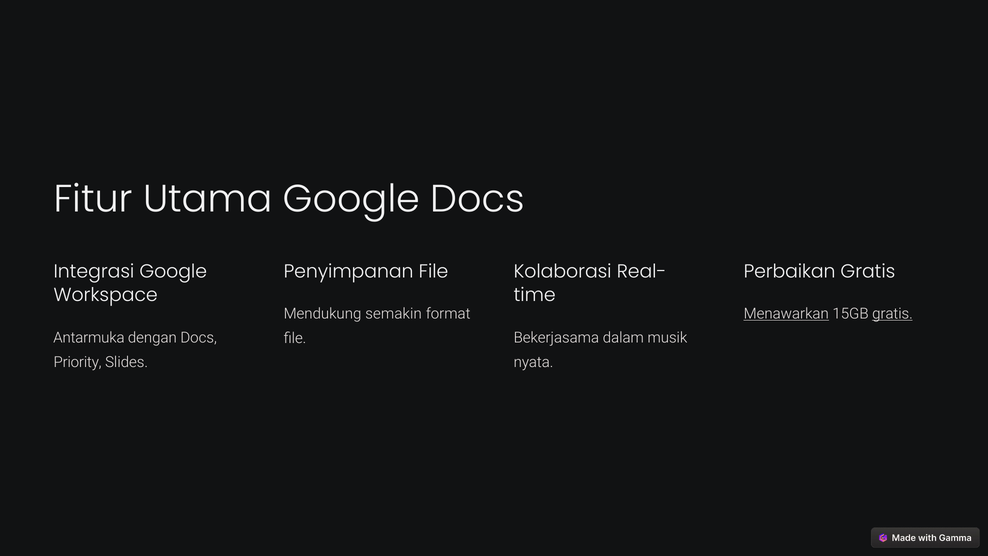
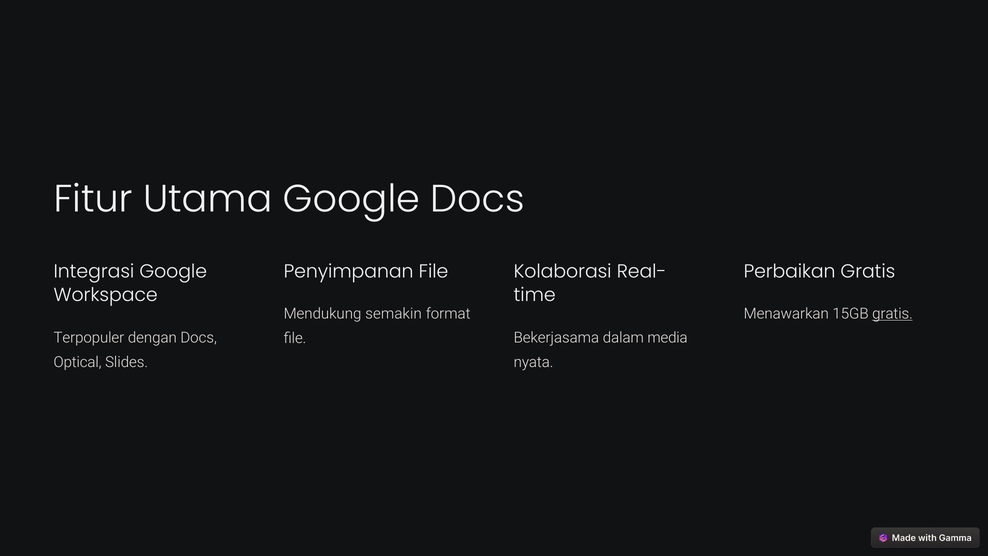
Menawarkan underline: present -> none
Antarmuka: Antarmuka -> Terpopuler
musik: musik -> media
Priority: Priority -> Optical
